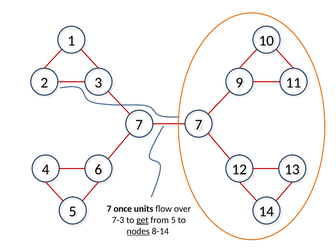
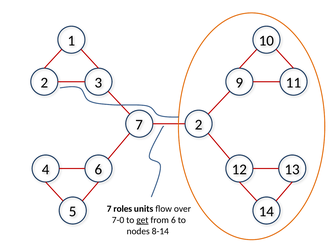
7 7: 7 -> 2
once: once -> roles
7-3: 7-3 -> 7-0
from 5: 5 -> 6
nodes underline: present -> none
